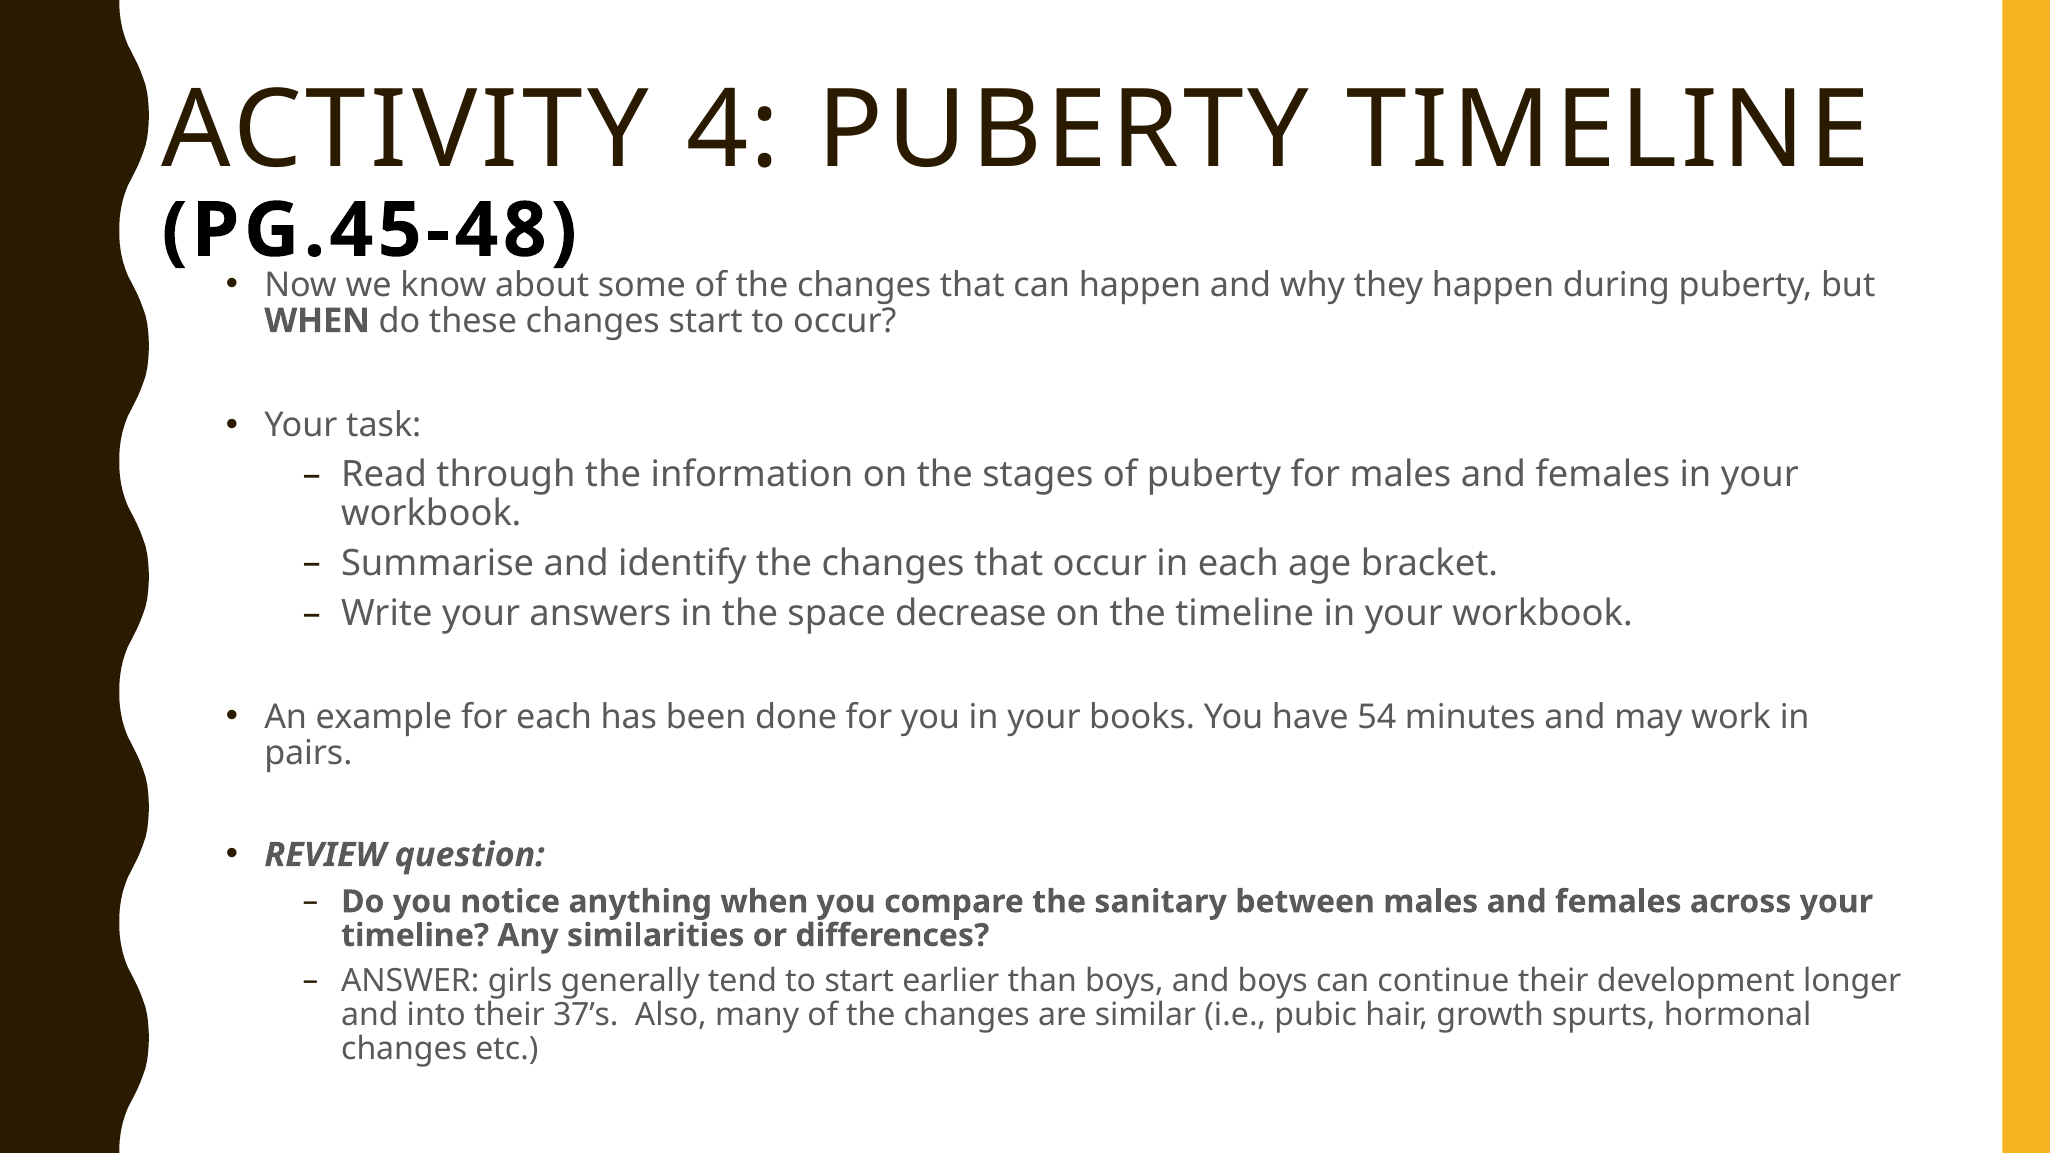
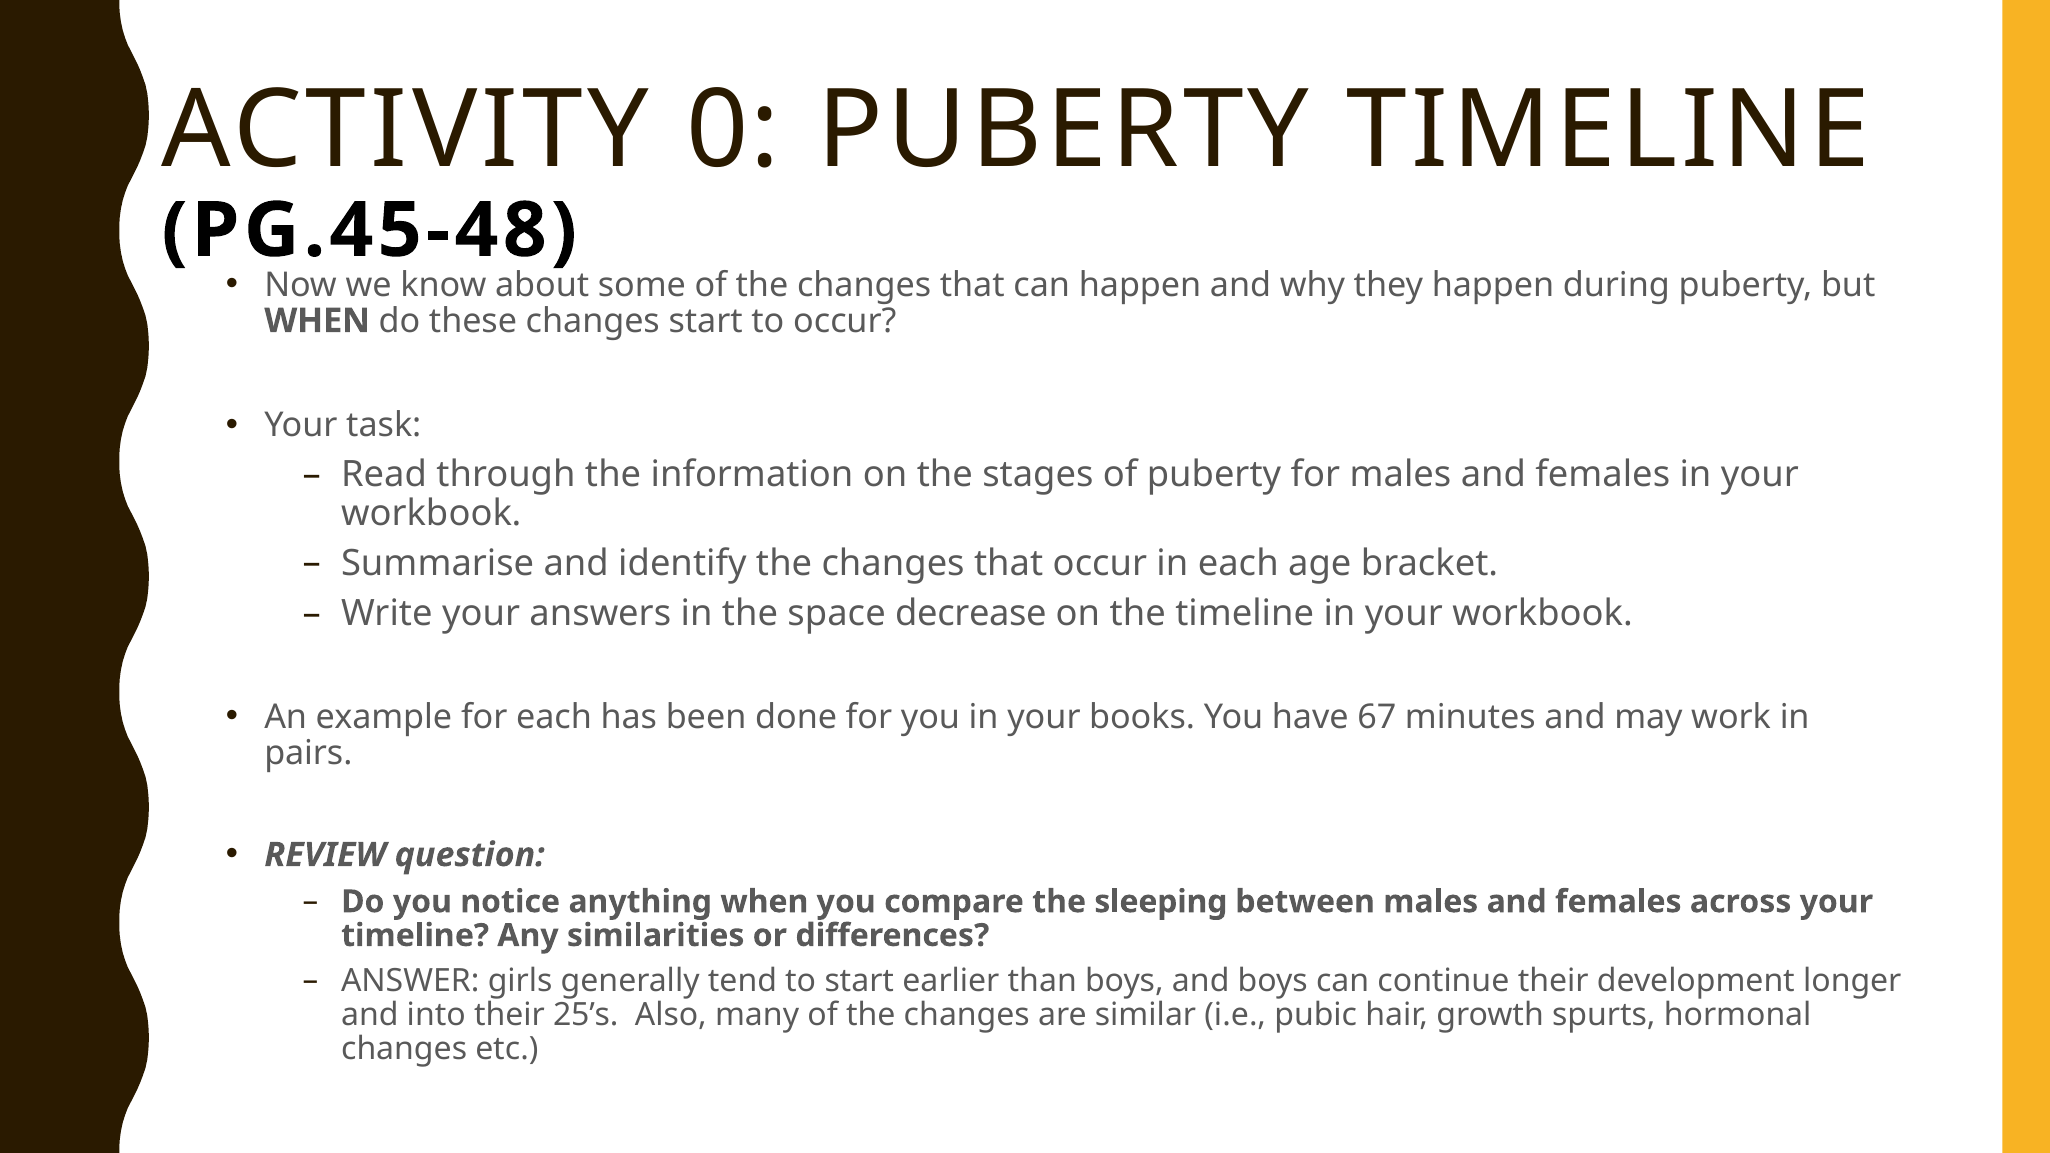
4: 4 -> 0
54: 54 -> 67
sanitary: sanitary -> sleeping
37’s: 37’s -> 25’s
